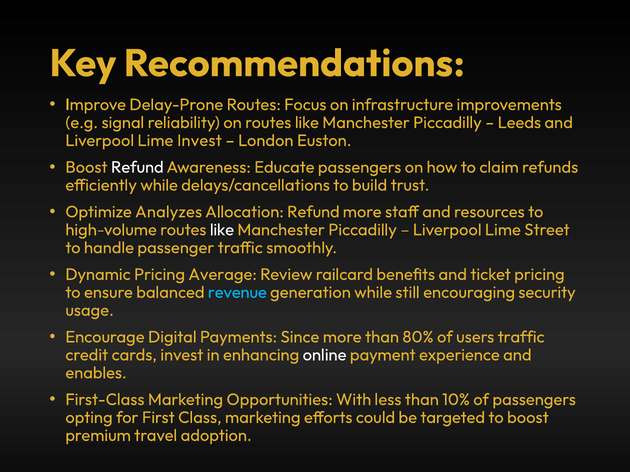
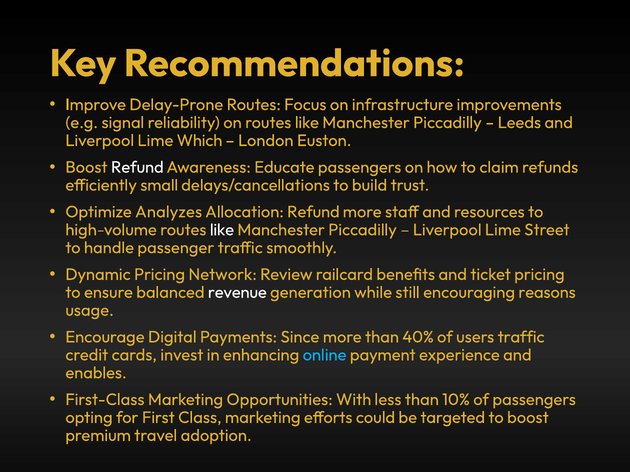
Lime Invest: Invest -> Which
efficiently while: while -> small
Average: Average -> Network
revenue colour: light blue -> white
security: security -> reasons
80%: 80% -> 40%
online colour: white -> light blue
